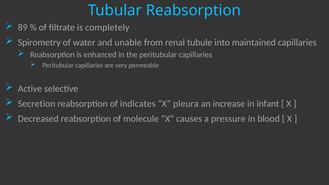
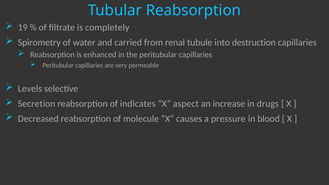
89: 89 -> 19
unable: unable -> carried
maintained: maintained -> destruction
Active: Active -> Levels
pleura: pleura -> aspect
infant: infant -> drugs
